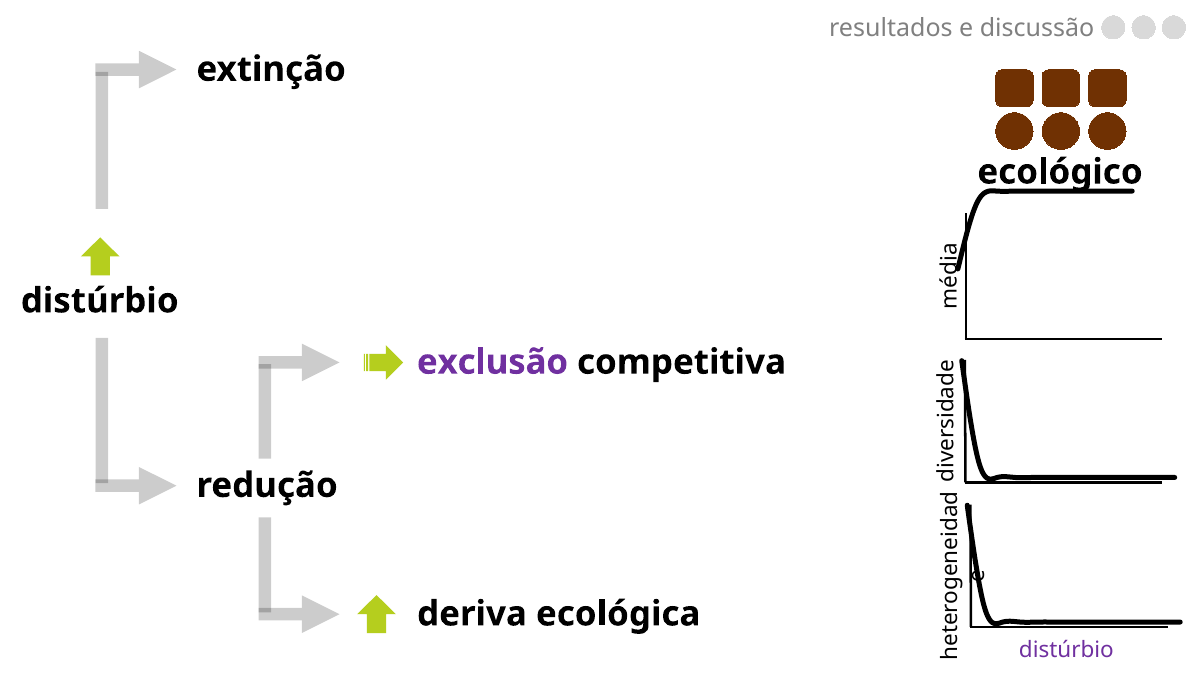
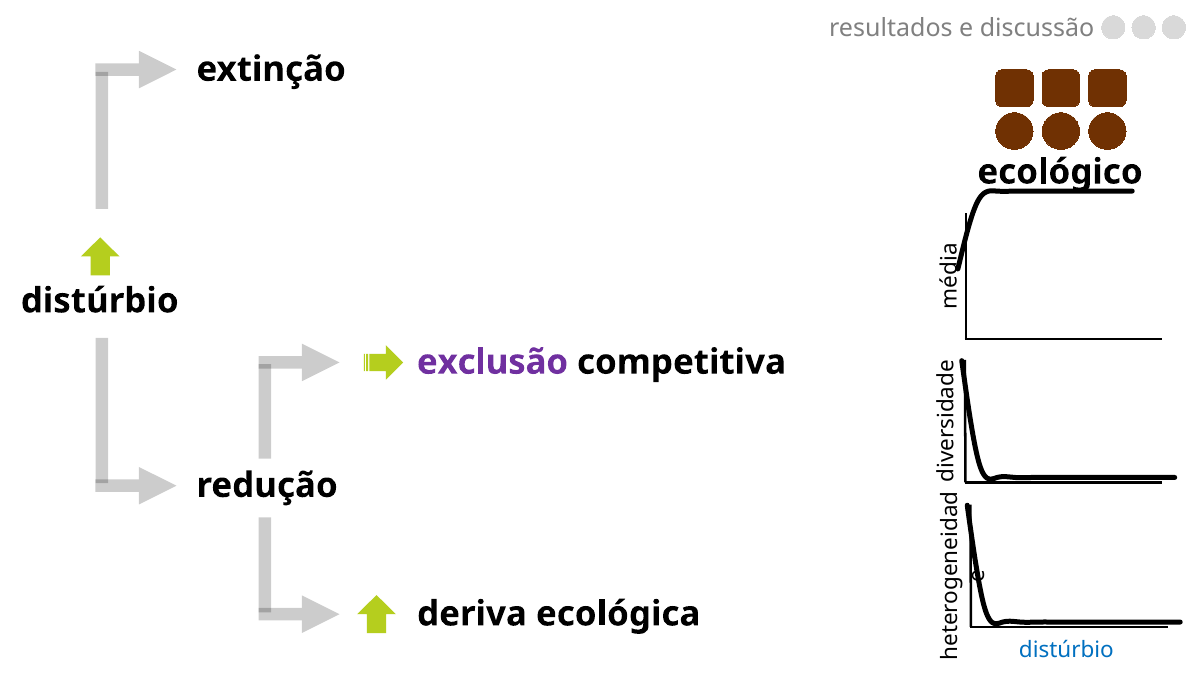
distúrbio at (1066, 650) colour: purple -> blue
